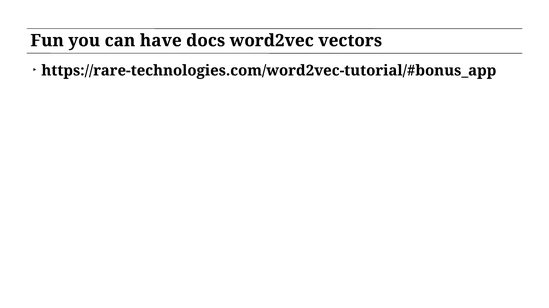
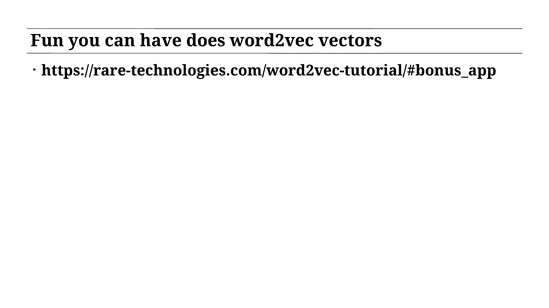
docs: docs -> does
